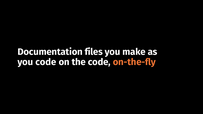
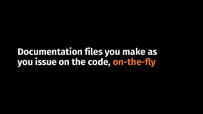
you code: code -> issue
